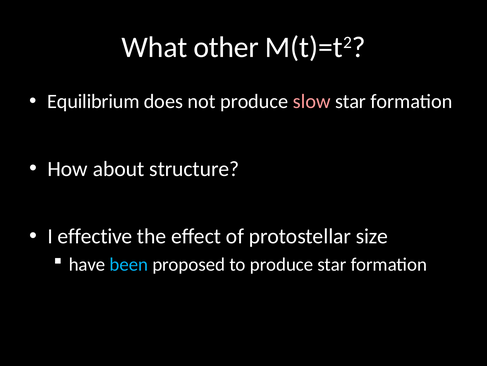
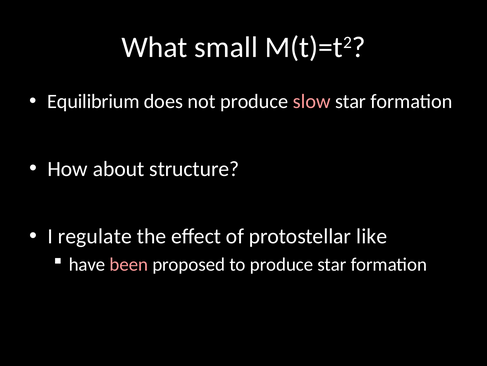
other: other -> small
effective: effective -> regulate
size: size -> like
been colour: light blue -> pink
